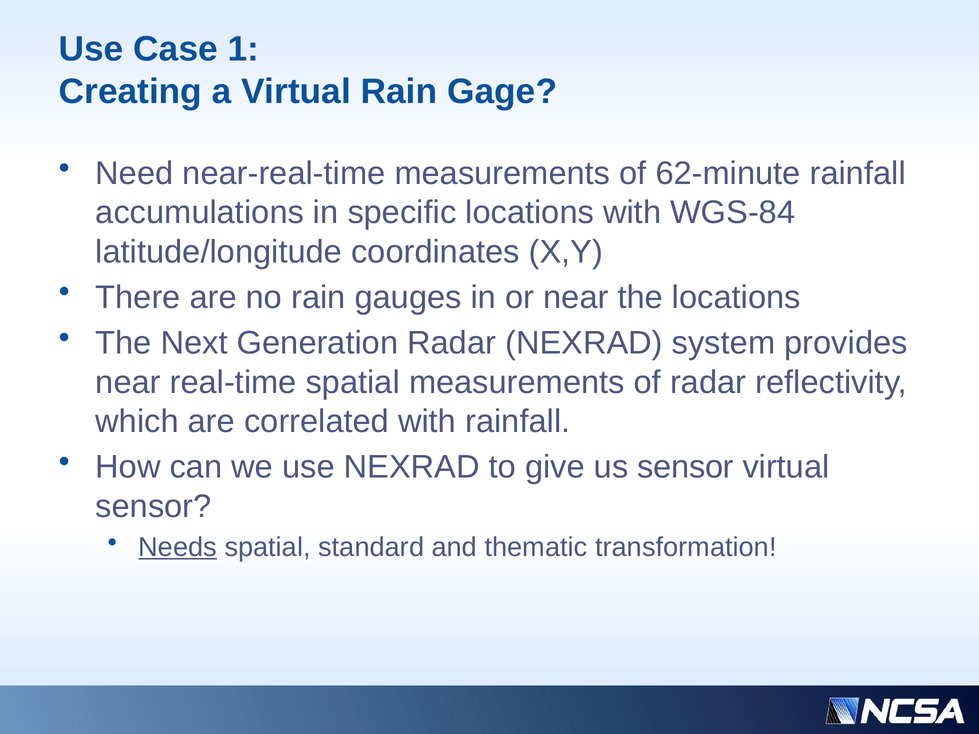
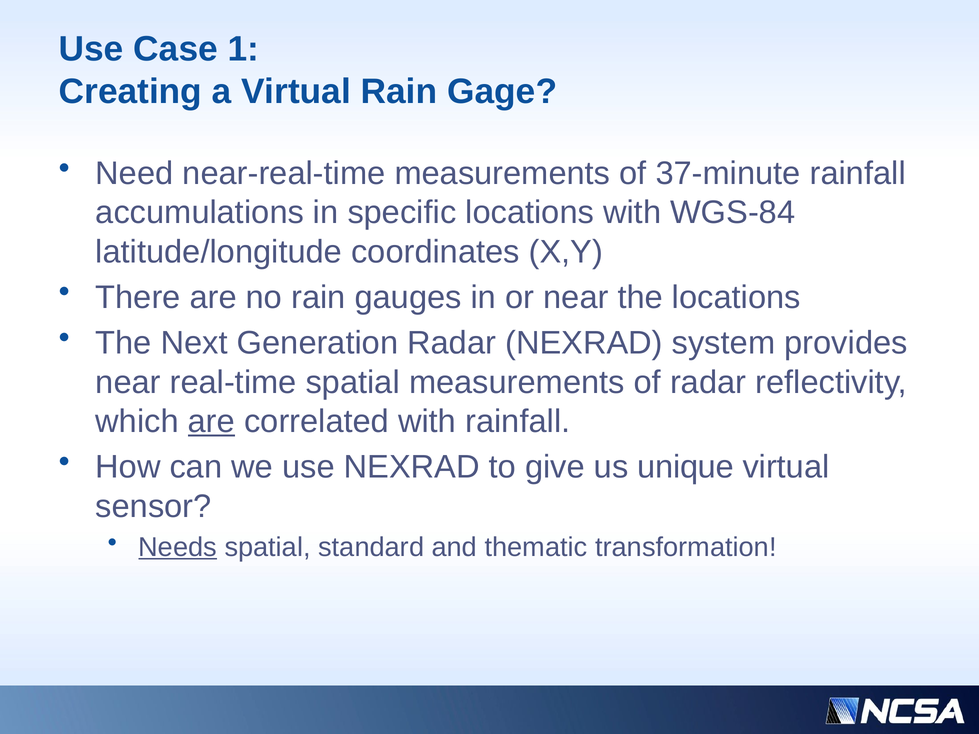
62-minute: 62-minute -> 37-minute
are at (211, 422) underline: none -> present
us sensor: sensor -> unique
